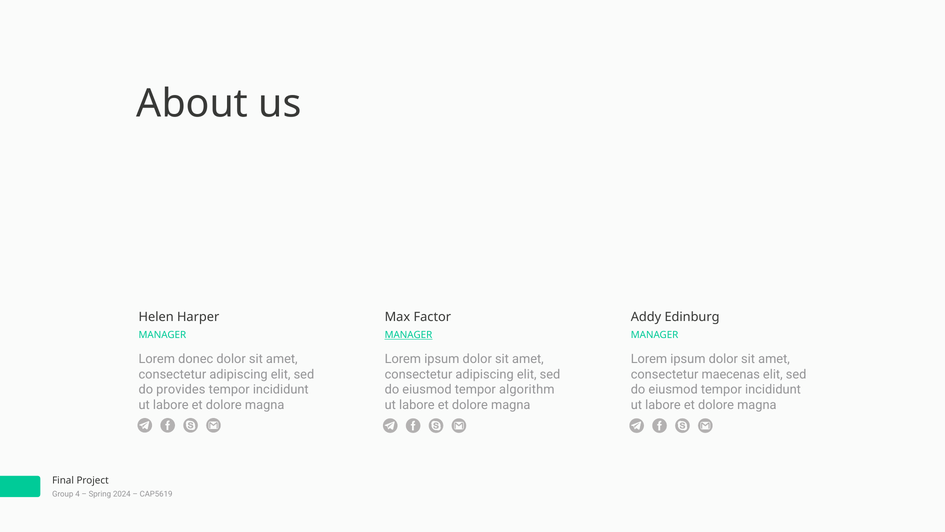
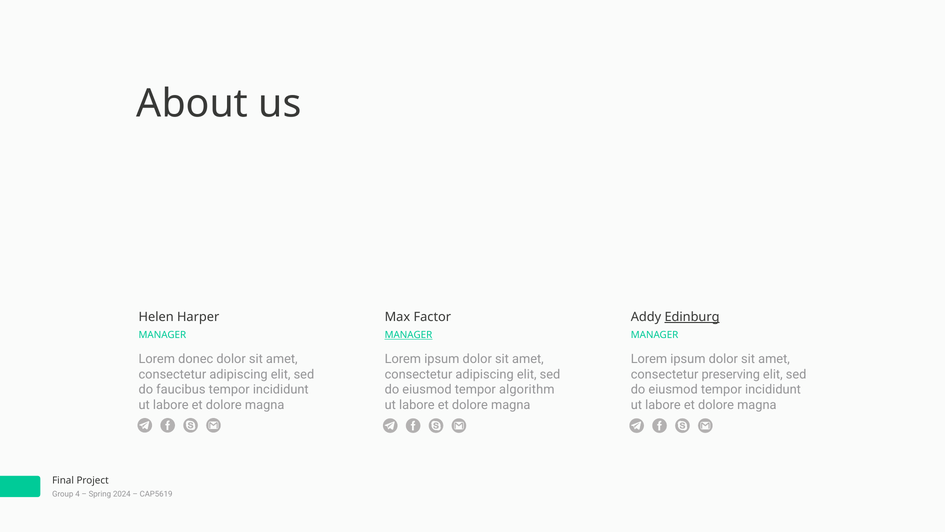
Edinburg underline: none -> present
maecenas: maecenas -> preserving
provides: provides -> faucibus
